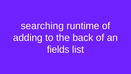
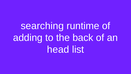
fields: fields -> head
